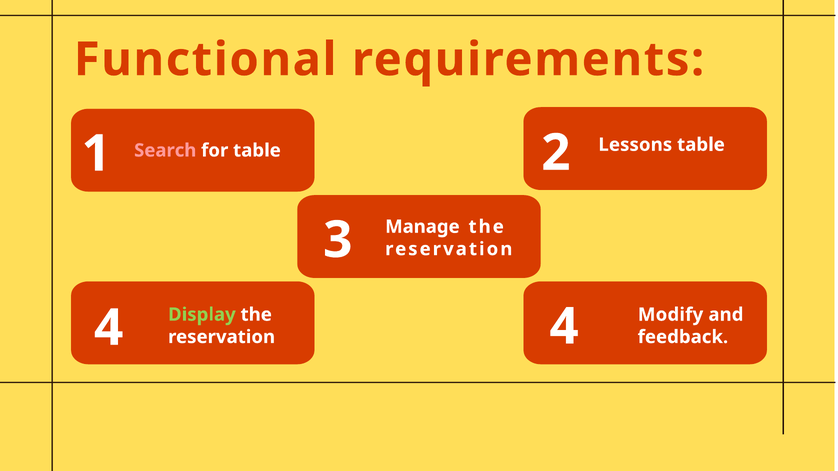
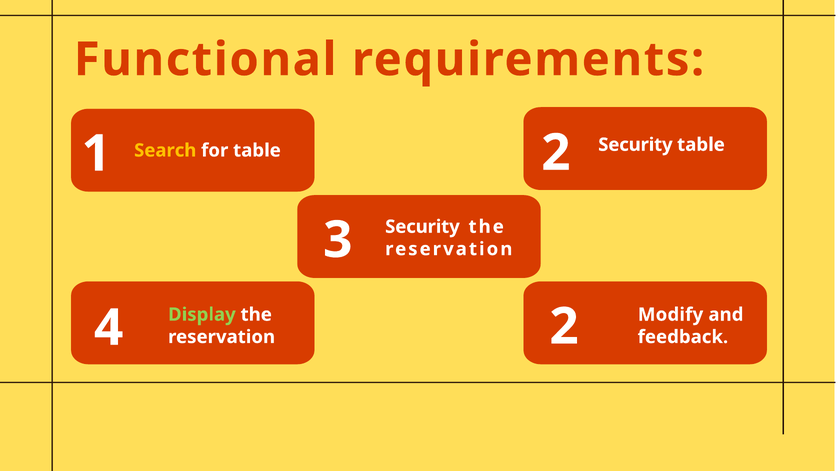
1 Lessons: Lessons -> Security
Search colour: pink -> yellow
Manage at (422, 227): Manage -> Security
4 4: 4 -> 2
